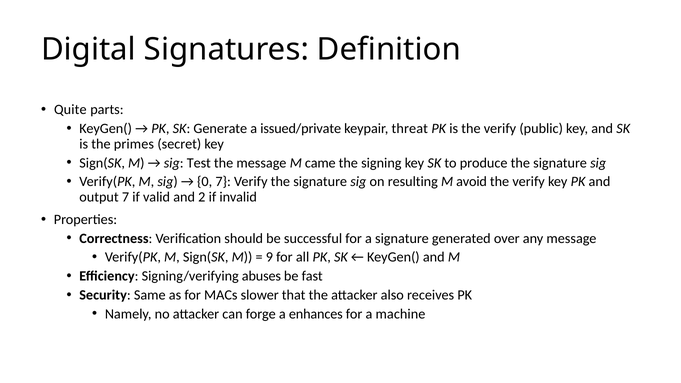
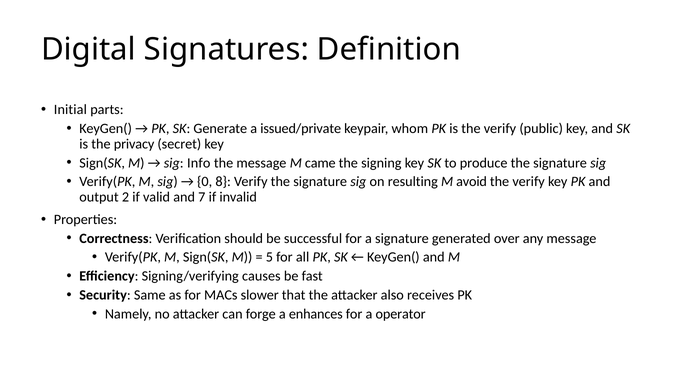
Quite: Quite -> Initial
threat: threat -> whom
primes: primes -> privacy
Test: Test -> Info
0 7: 7 -> 8
output 7: 7 -> 2
2: 2 -> 7
9: 9 -> 5
abuses: abuses -> causes
machine: machine -> operator
